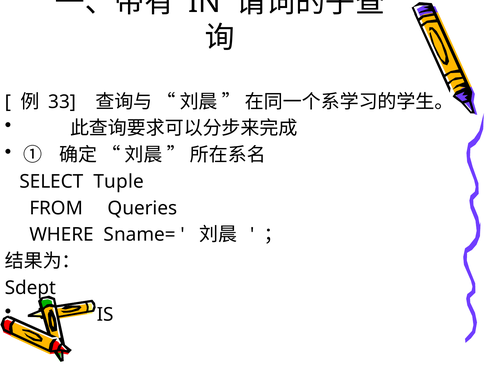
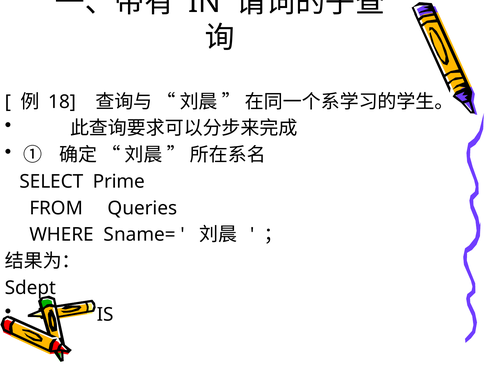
33: 33 -> 18
Tuple: Tuple -> Prime
